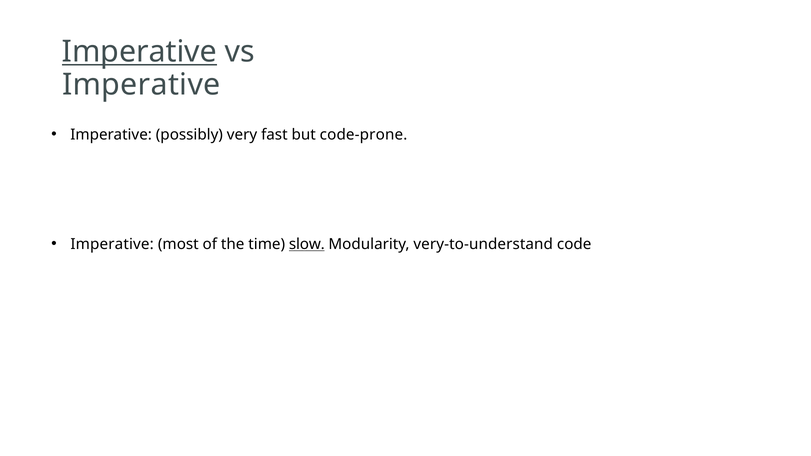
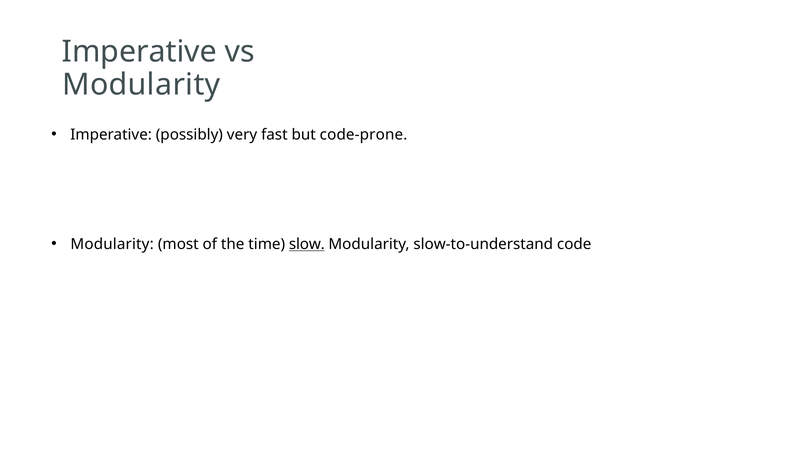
Imperative at (139, 52) underline: present -> none
Imperative at (141, 85): Imperative -> Modularity
Imperative at (112, 244): Imperative -> Modularity
very-to-understand: very-to-understand -> slow-to-understand
